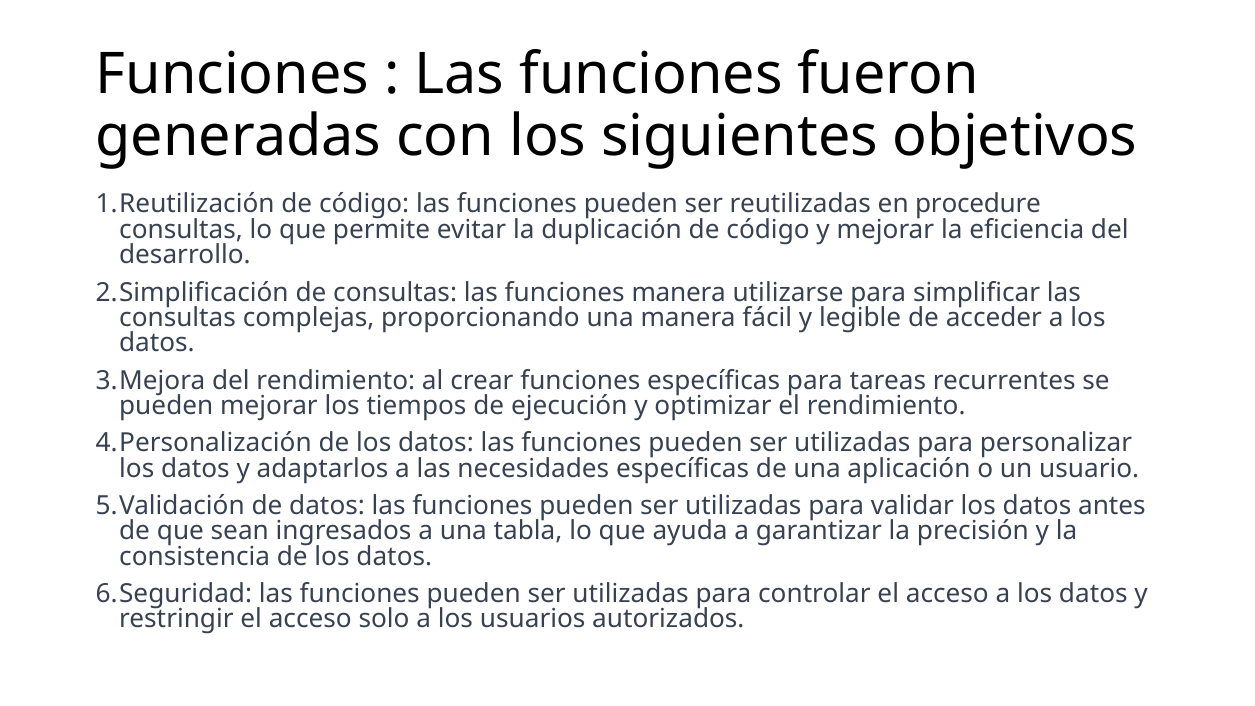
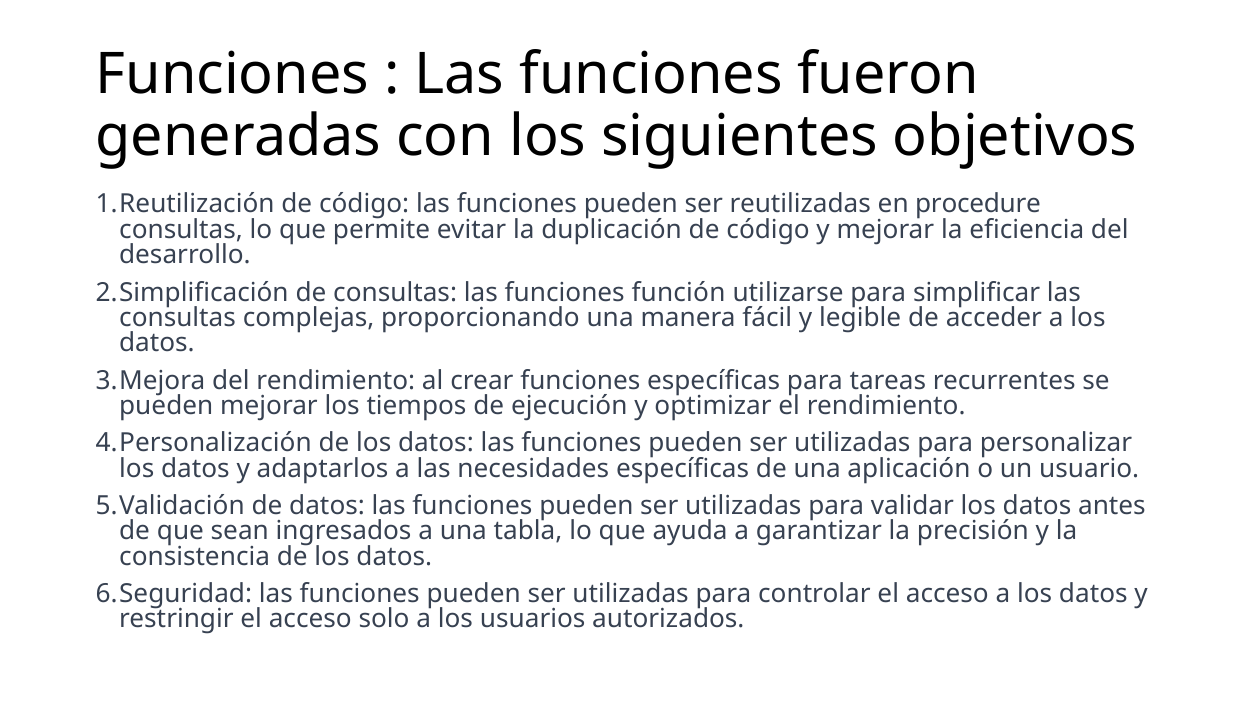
funciones manera: manera -> función
